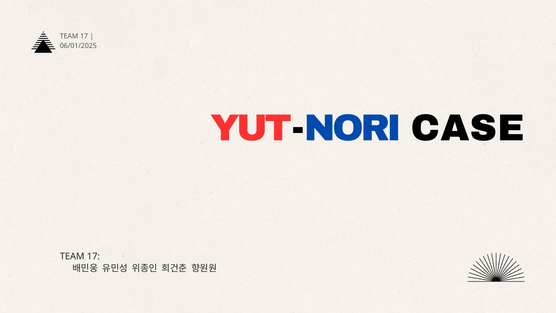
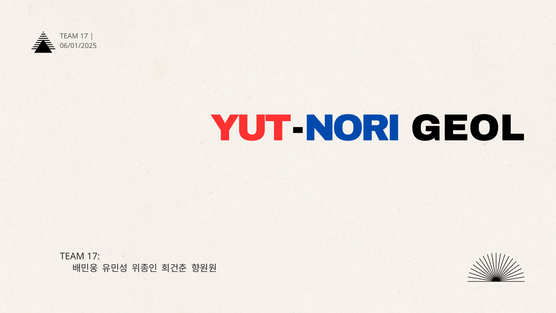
CASE: CASE -> GEOL
